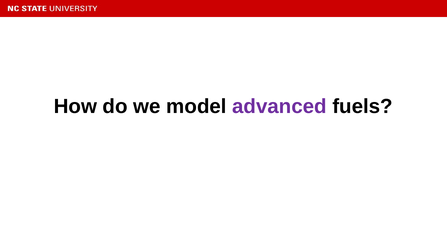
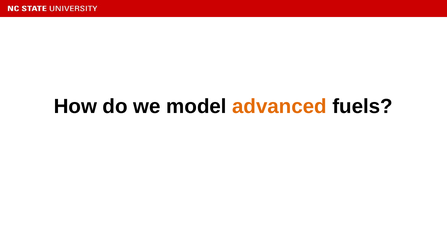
advanced colour: purple -> orange
